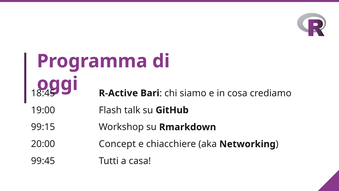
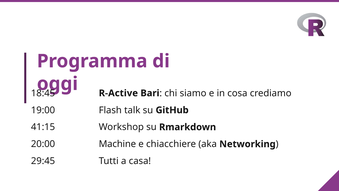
99:15: 99:15 -> 41:15
Concept: Concept -> Machine
99:45: 99:45 -> 29:45
